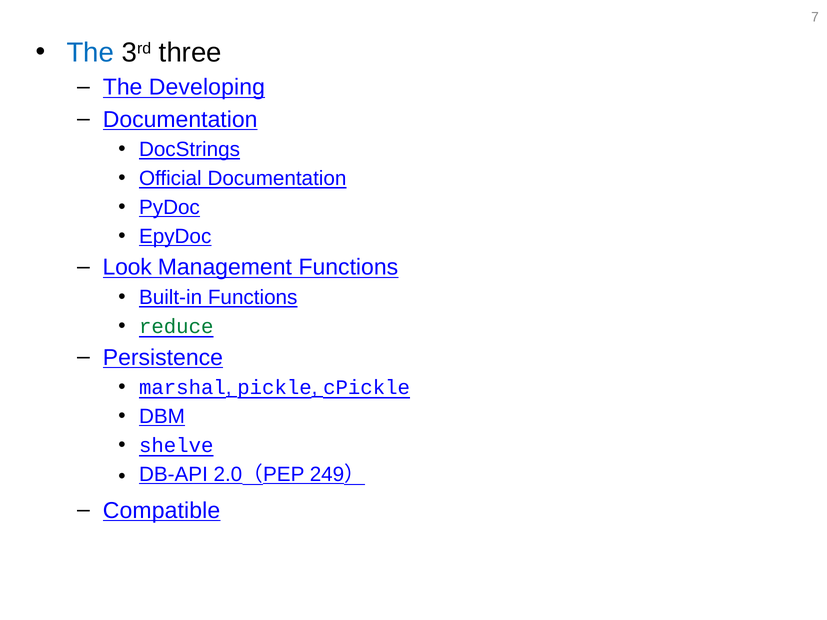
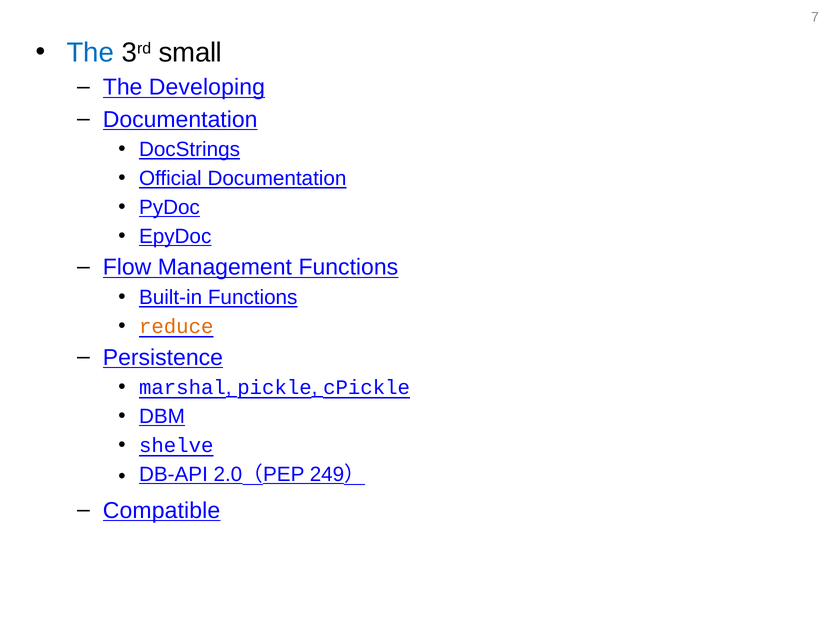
three: three -> small
Look: Look -> Flow
reduce colour: green -> orange
